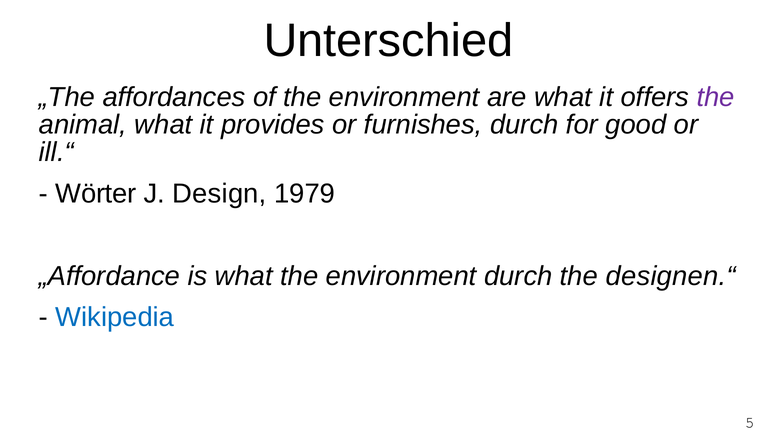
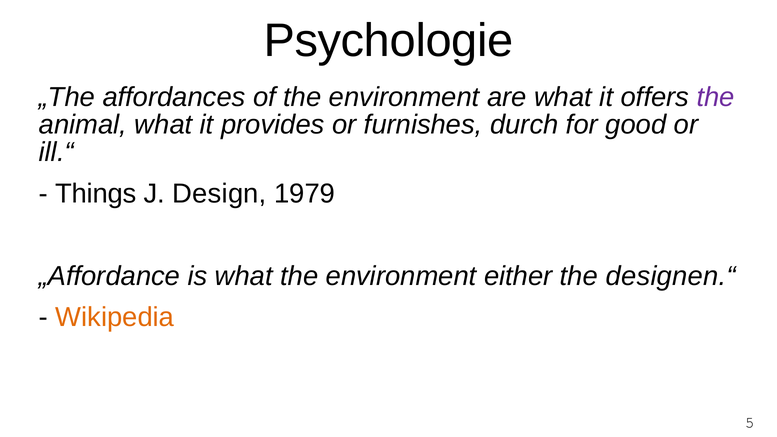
Unterschied: Unterschied -> Psychologie
Wörter: Wörter -> Things
environment durch: durch -> either
Wikipedia colour: blue -> orange
